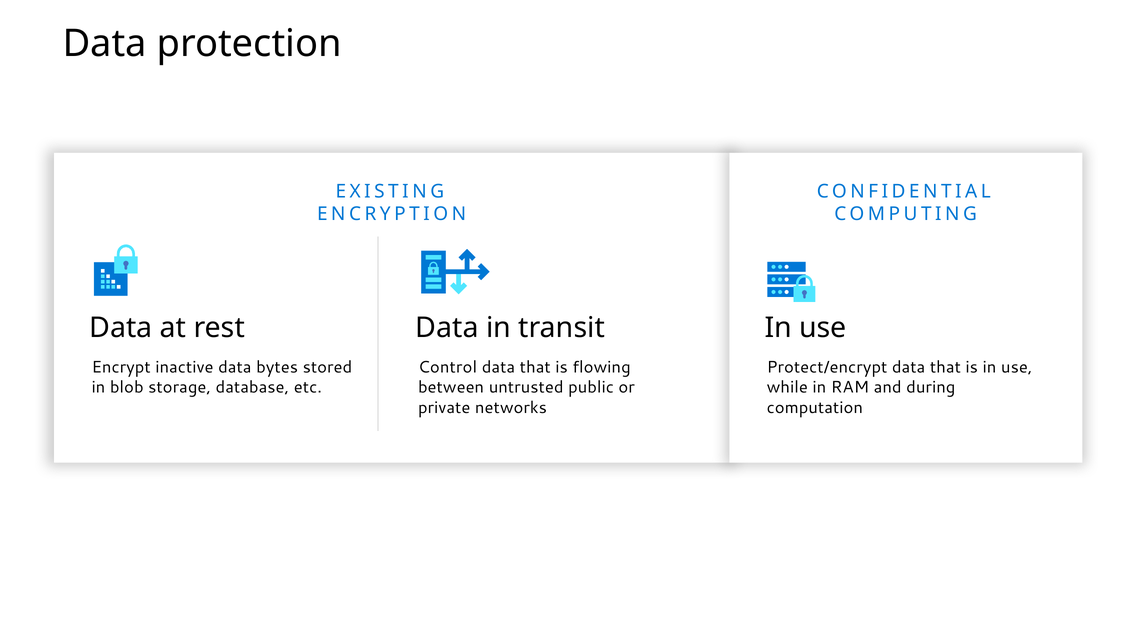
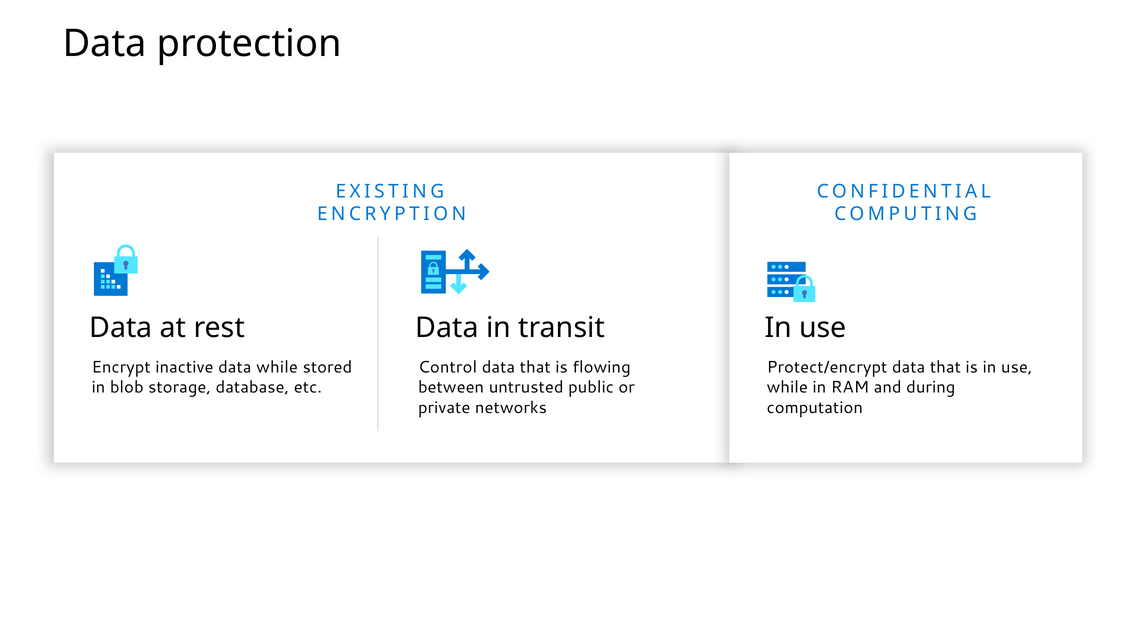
data bytes: bytes -> while
